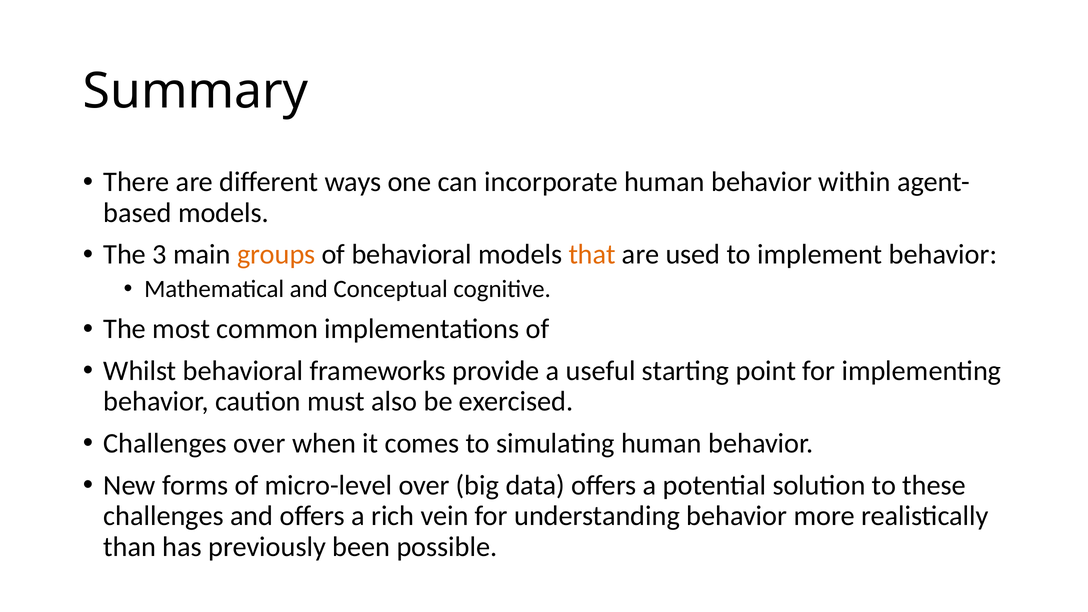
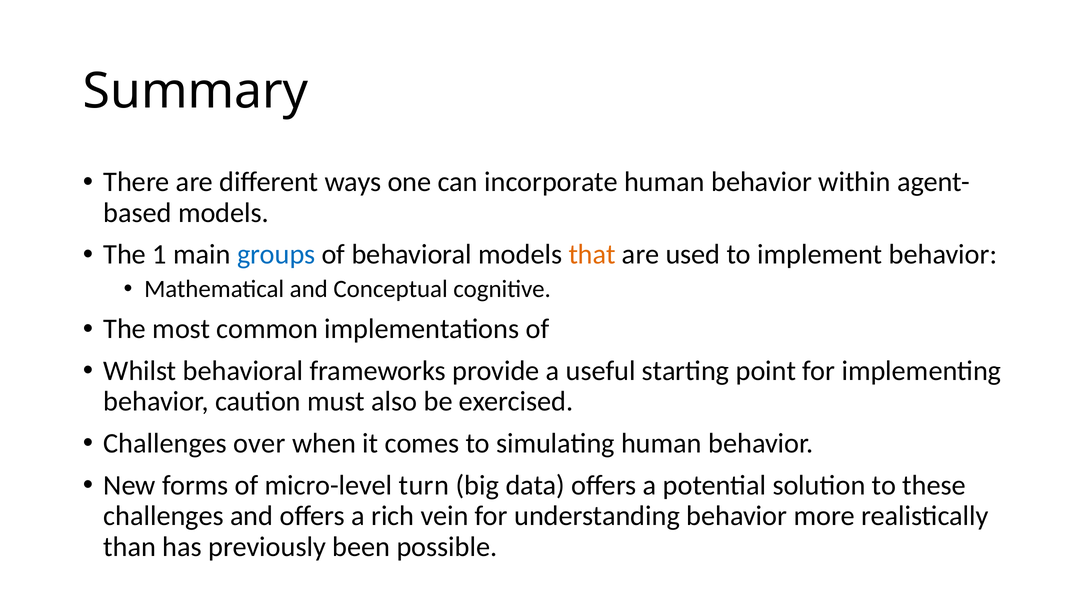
3: 3 -> 1
groups colour: orange -> blue
micro-level over: over -> turn
